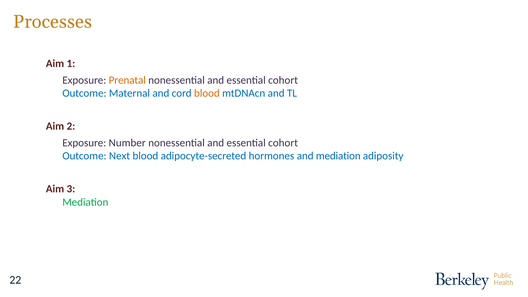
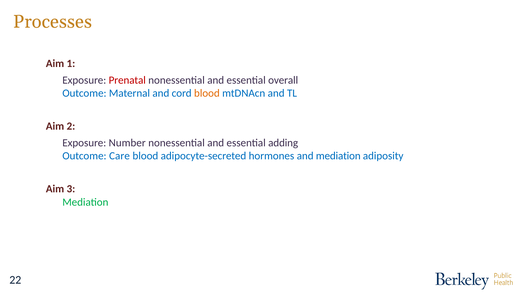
Prenatal colour: orange -> red
cohort at (283, 80): cohort -> overall
cohort at (283, 143): cohort -> adding
Next: Next -> Care
